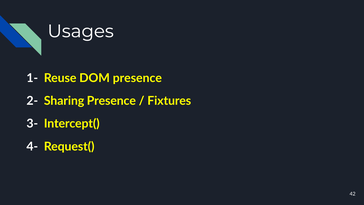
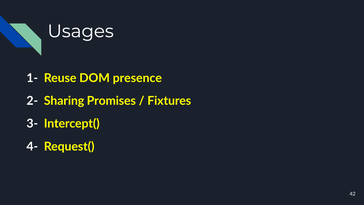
Sharing Presence: Presence -> Promises
